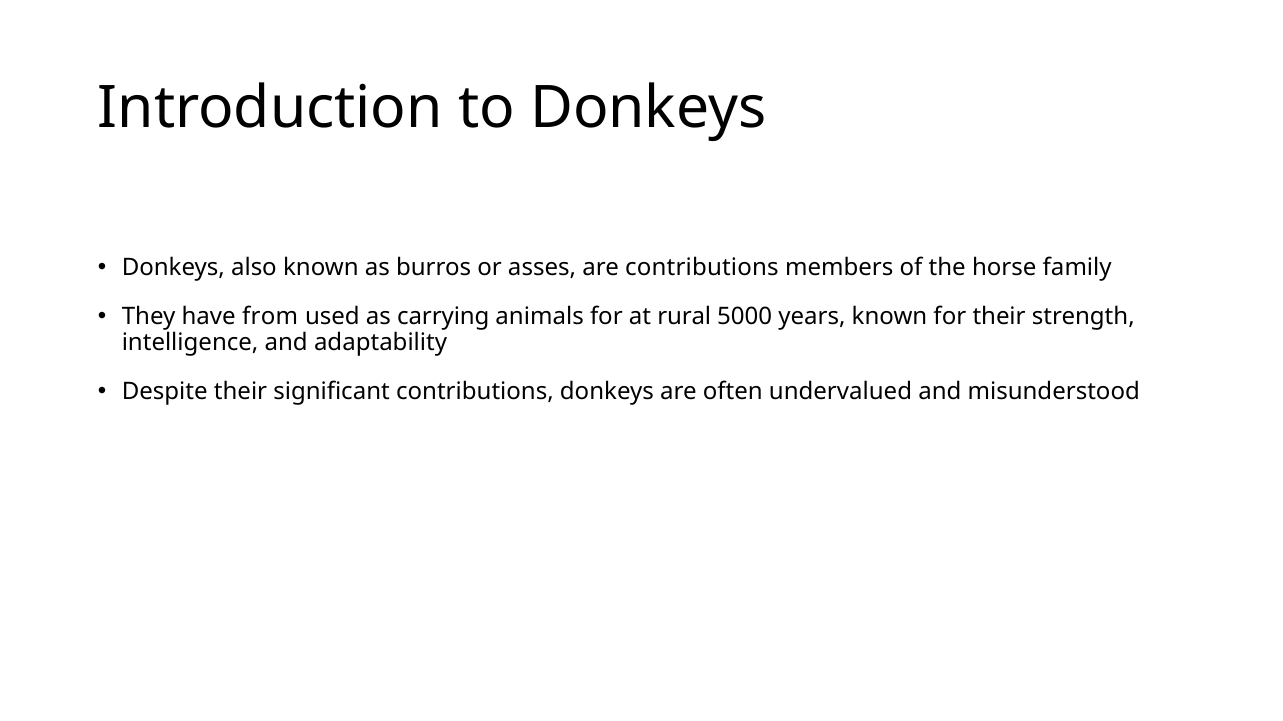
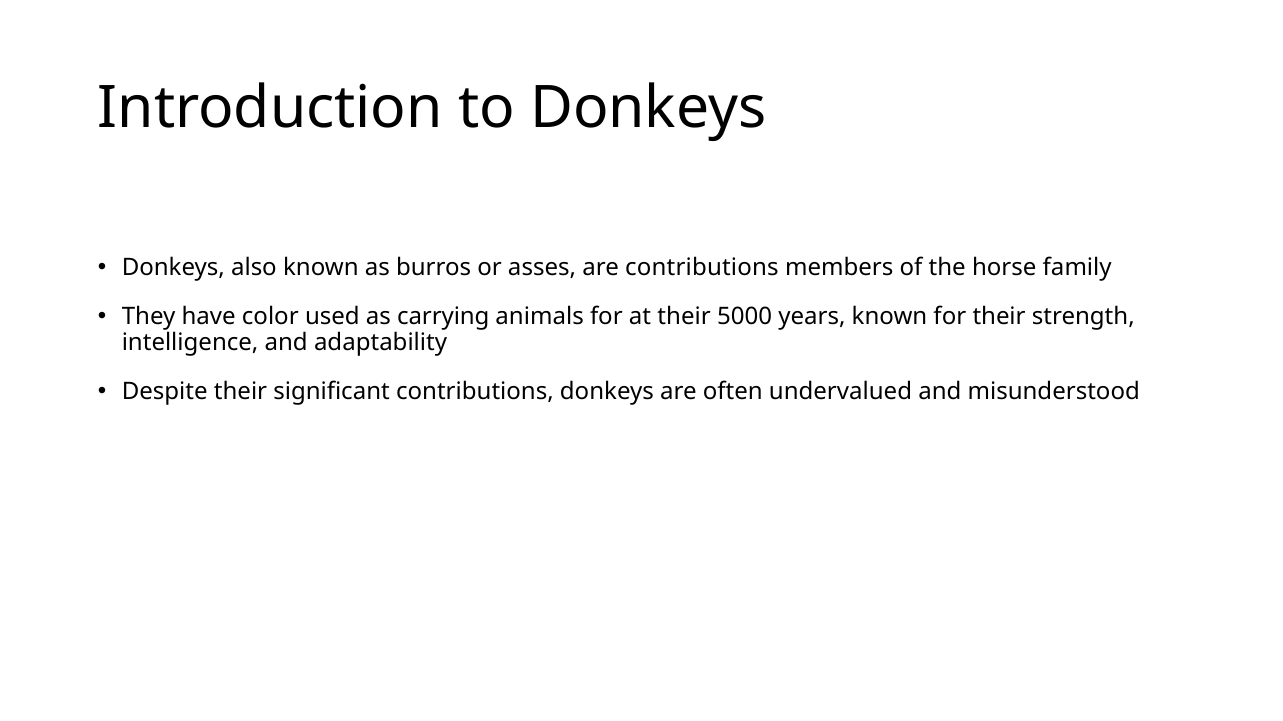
from: from -> color
at rural: rural -> their
